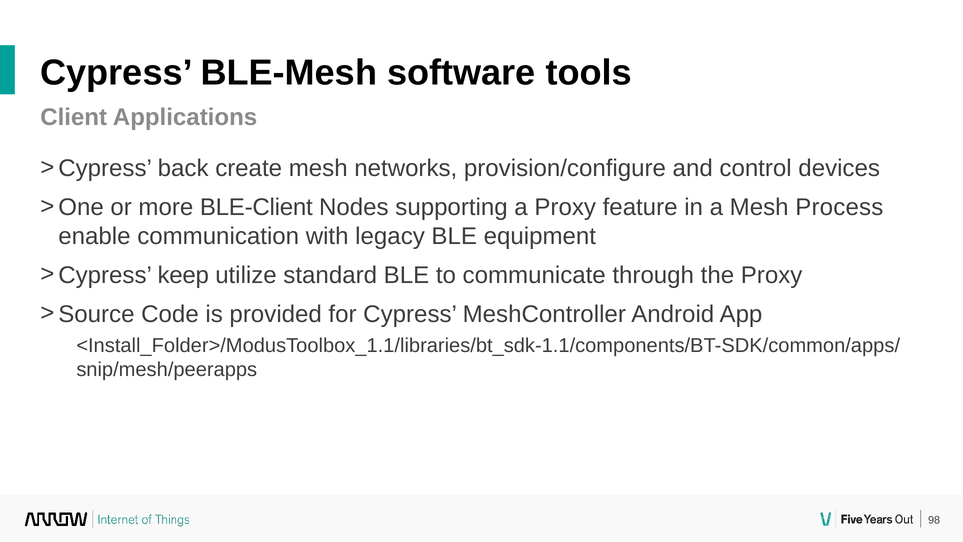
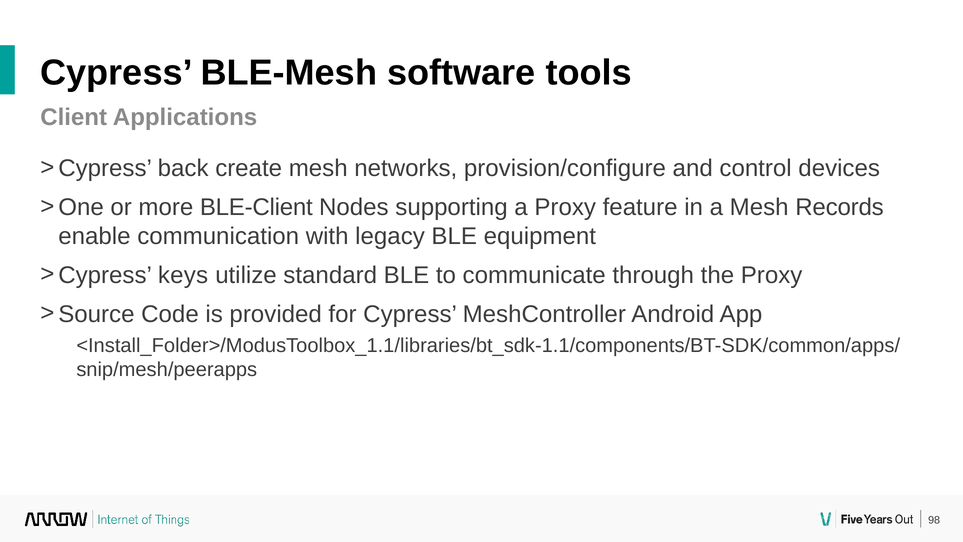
Process: Process -> Records
keep: keep -> keys
